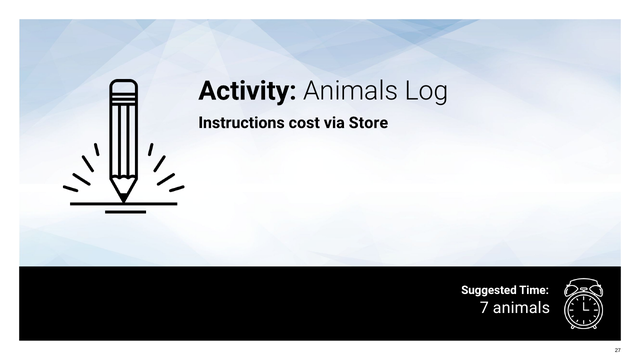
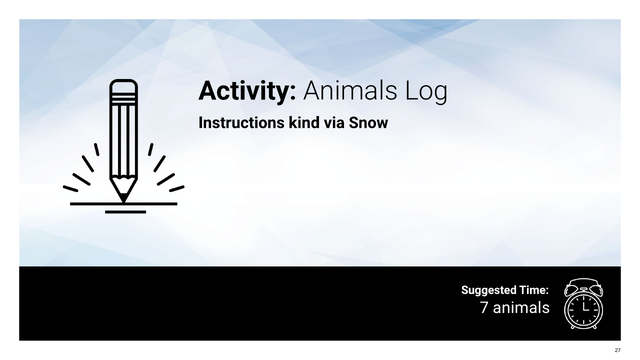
cost: cost -> kind
Store: Store -> Snow
